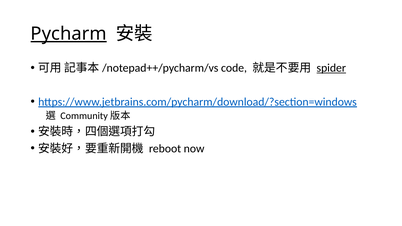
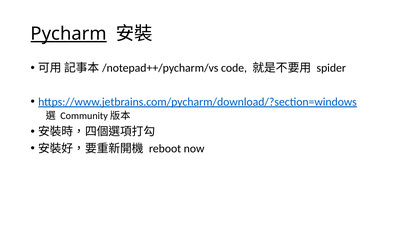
spider underline: present -> none
